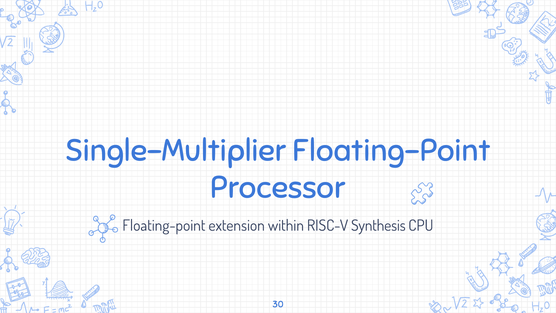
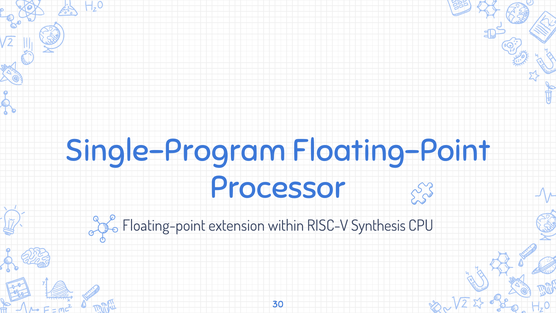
Single-Multiplier: Single-Multiplier -> Single-Program
